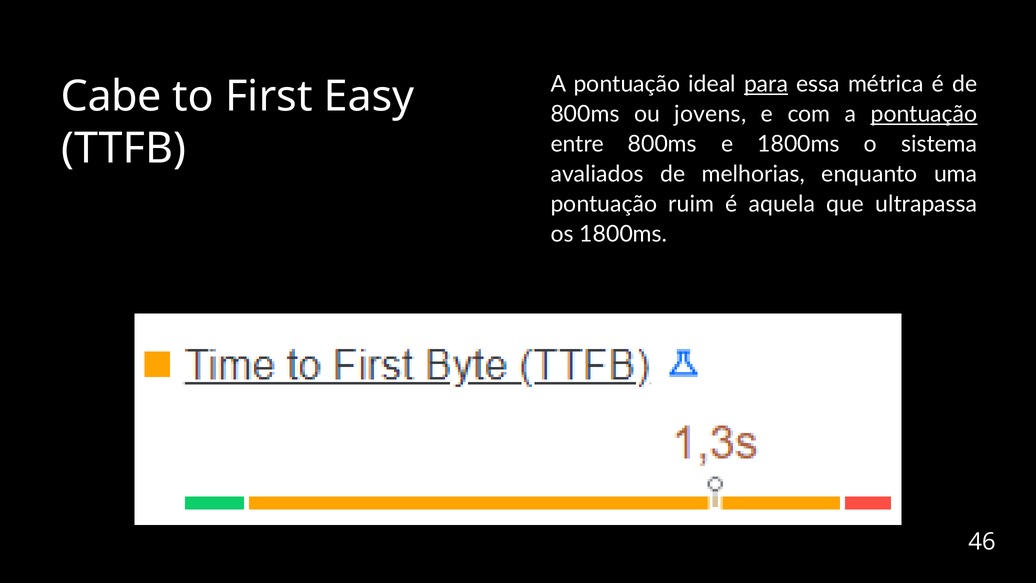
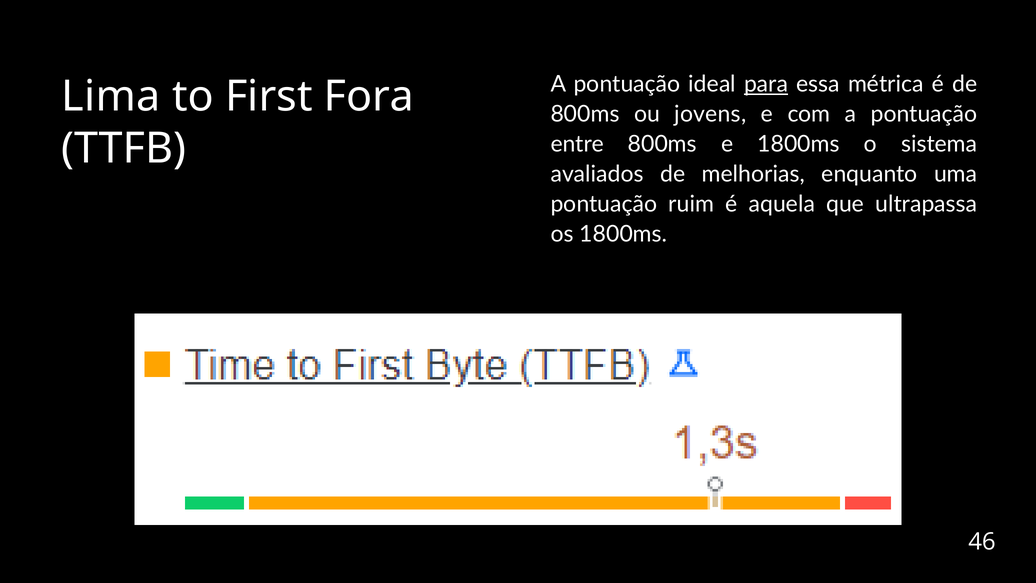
Cabe: Cabe -> Lima
Easy: Easy -> Fora
pontuação at (924, 114) underline: present -> none
